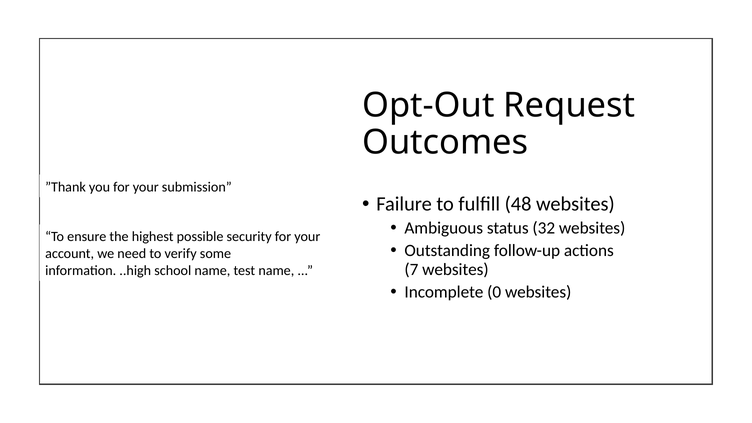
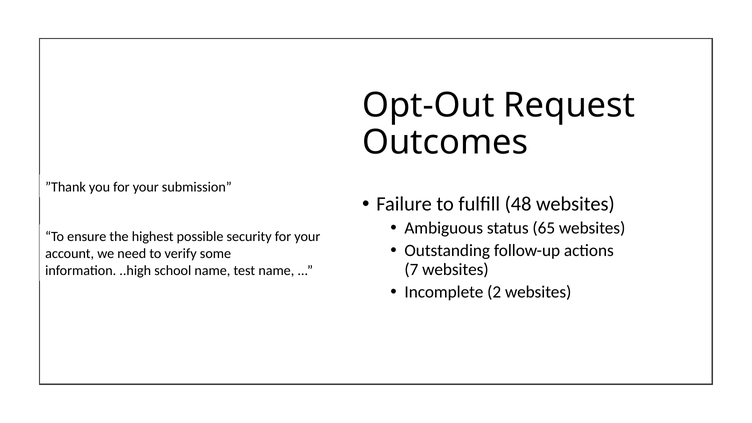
32: 32 -> 65
0: 0 -> 2
